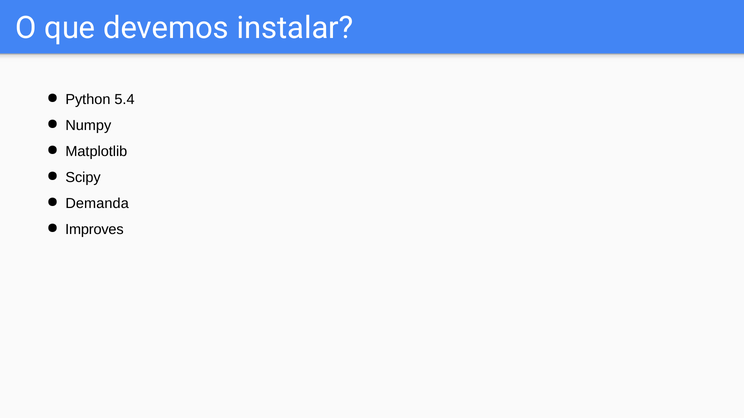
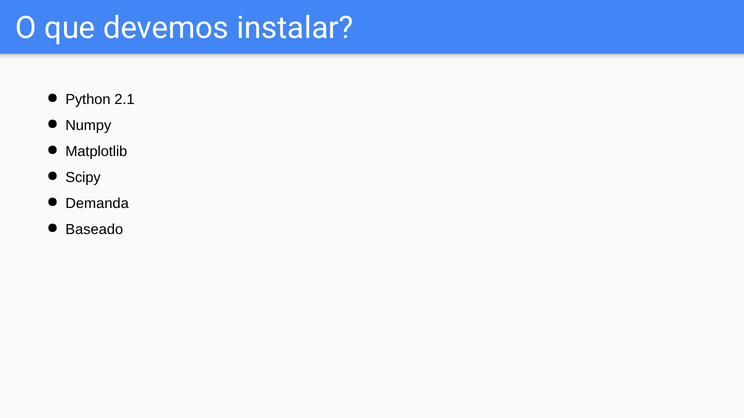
5.4: 5.4 -> 2.1
Improves: Improves -> Baseado
